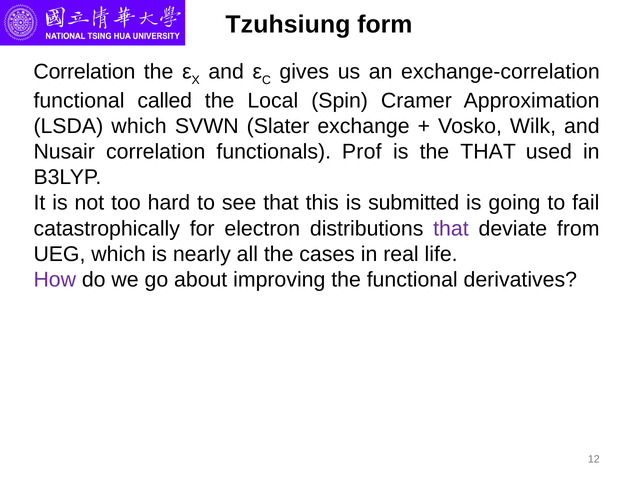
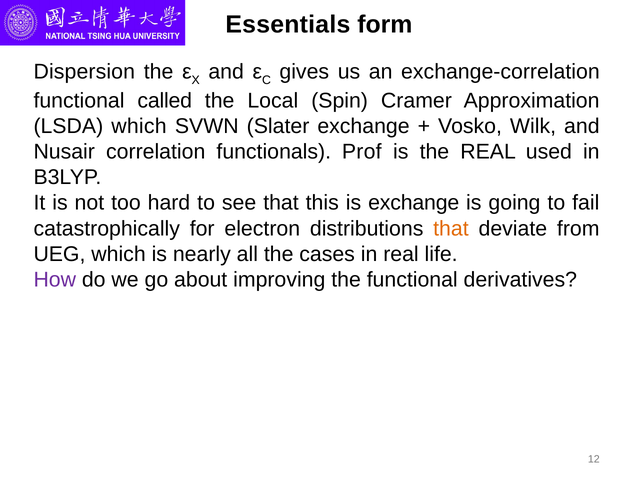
Tzuhsiung: Tzuhsiung -> Essentials
Correlation at (84, 72): Correlation -> Dispersion
the THAT: THAT -> REAL
is submitted: submitted -> exchange
that at (451, 228) colour: purple -> orange
